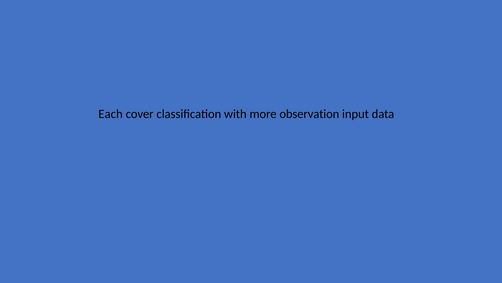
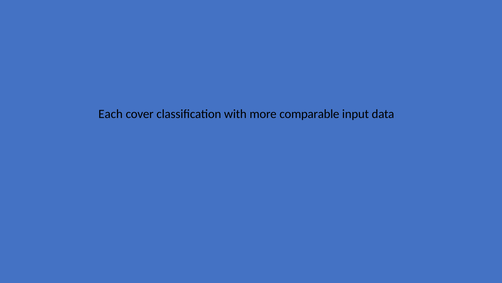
observation: observation -> comparable
